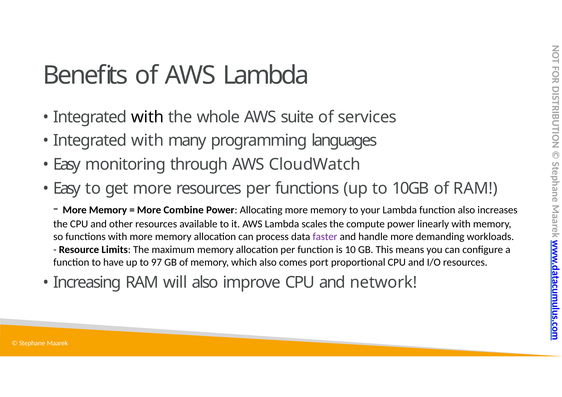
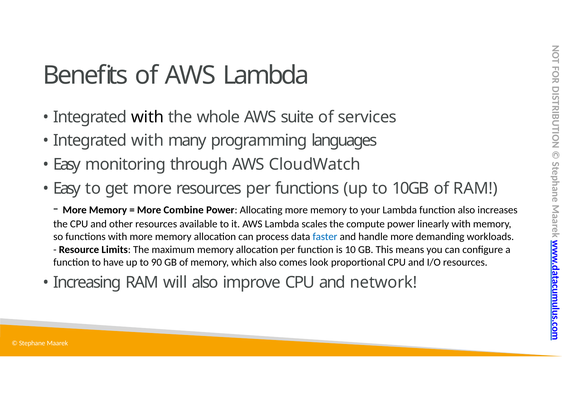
faster colour: purple -> blue
97: 97 -> 90
port: port -> look
